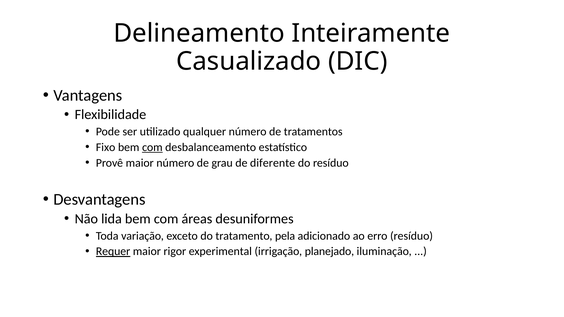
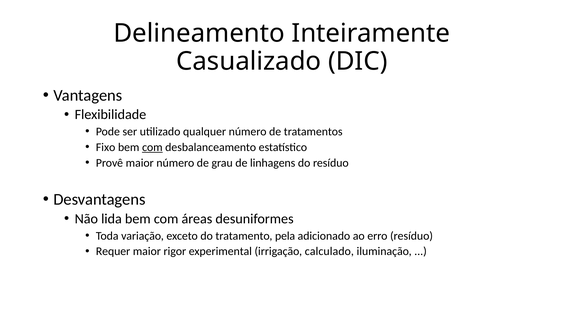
diferente: diferente -> linhagens
Requer underline: present -> none
planejado: planejado -> calculado
